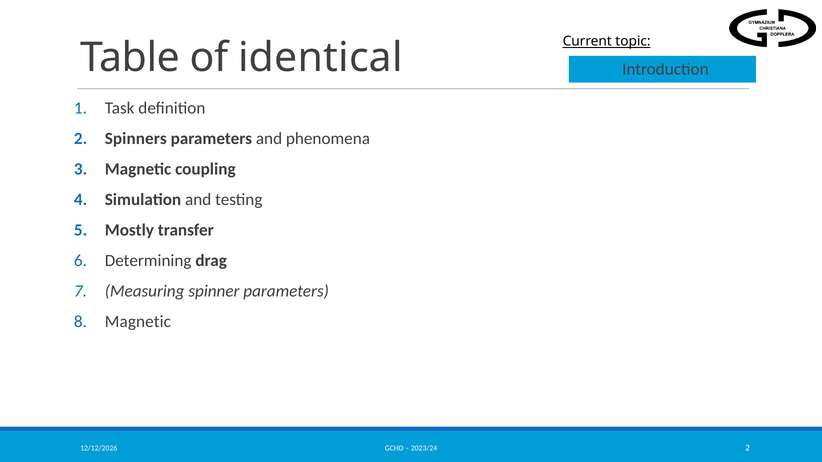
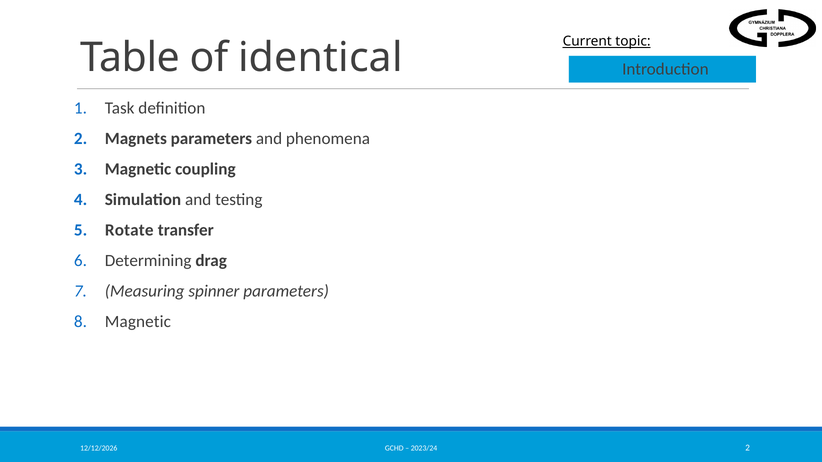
Spinners: Spinners -> Magnets
Mostly: Mostly -> Rotate
